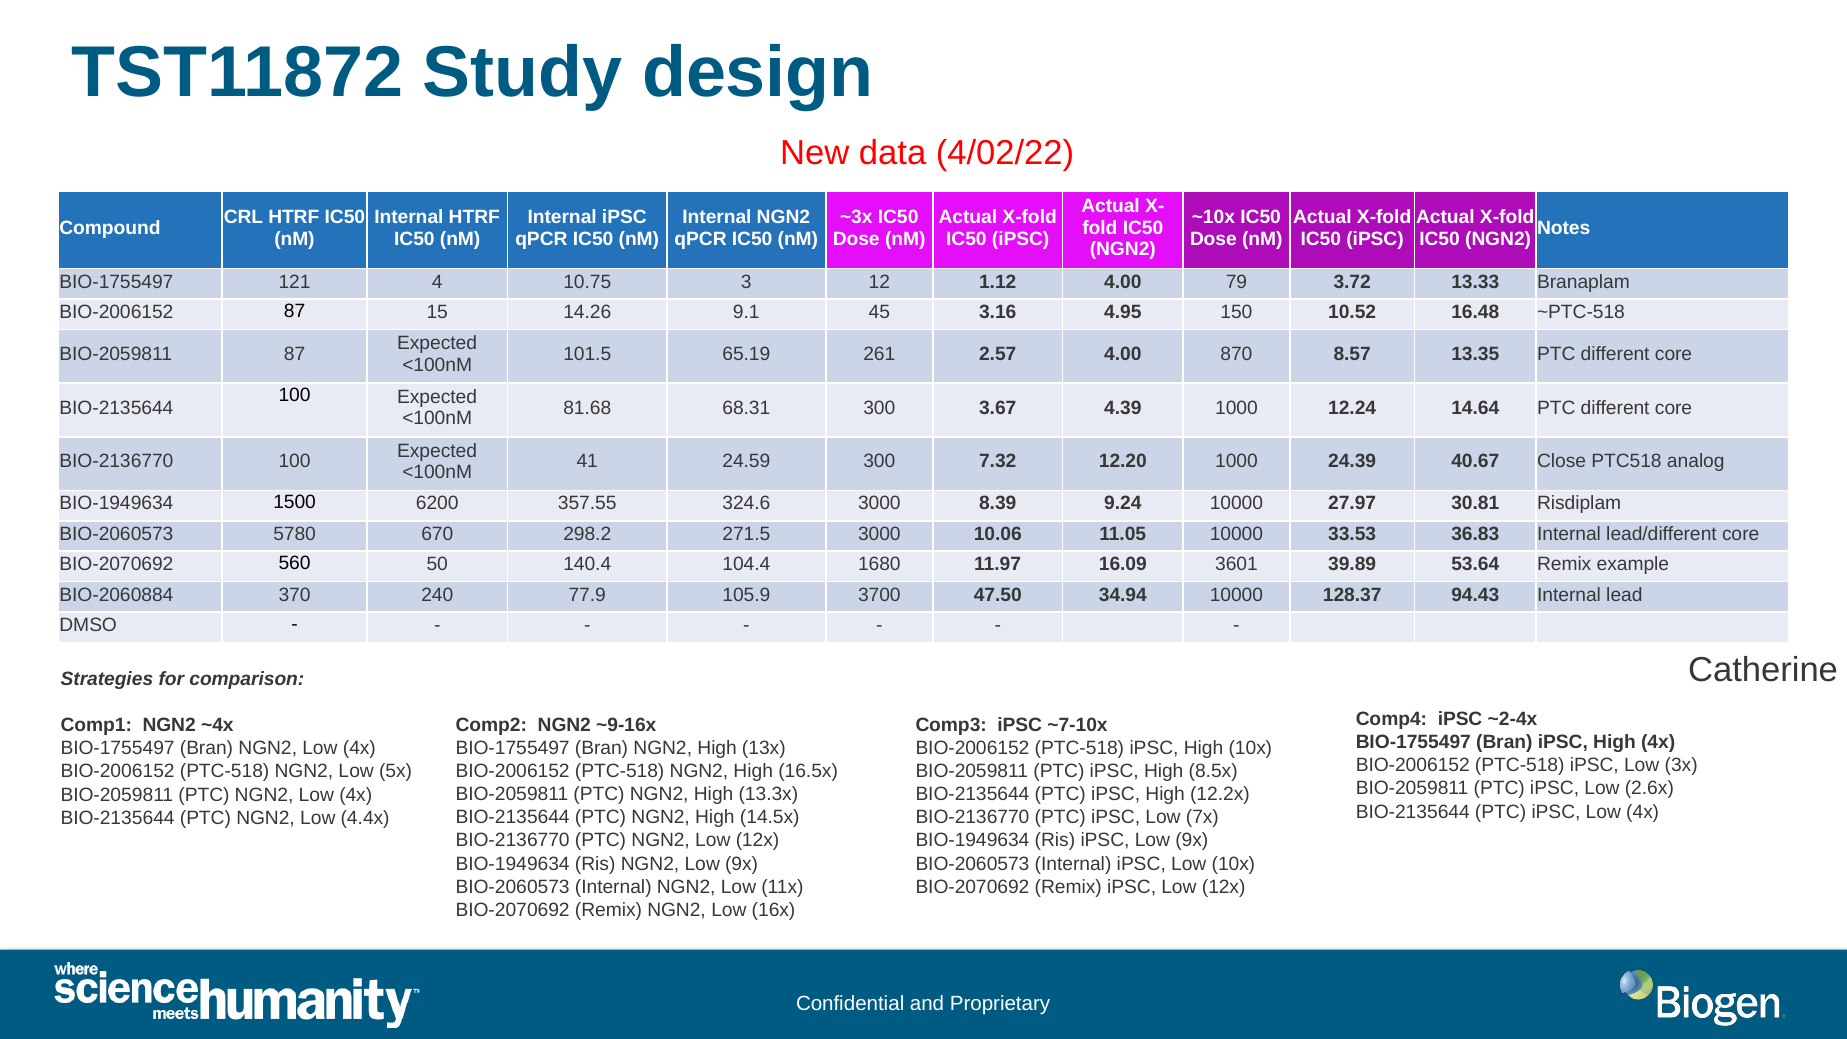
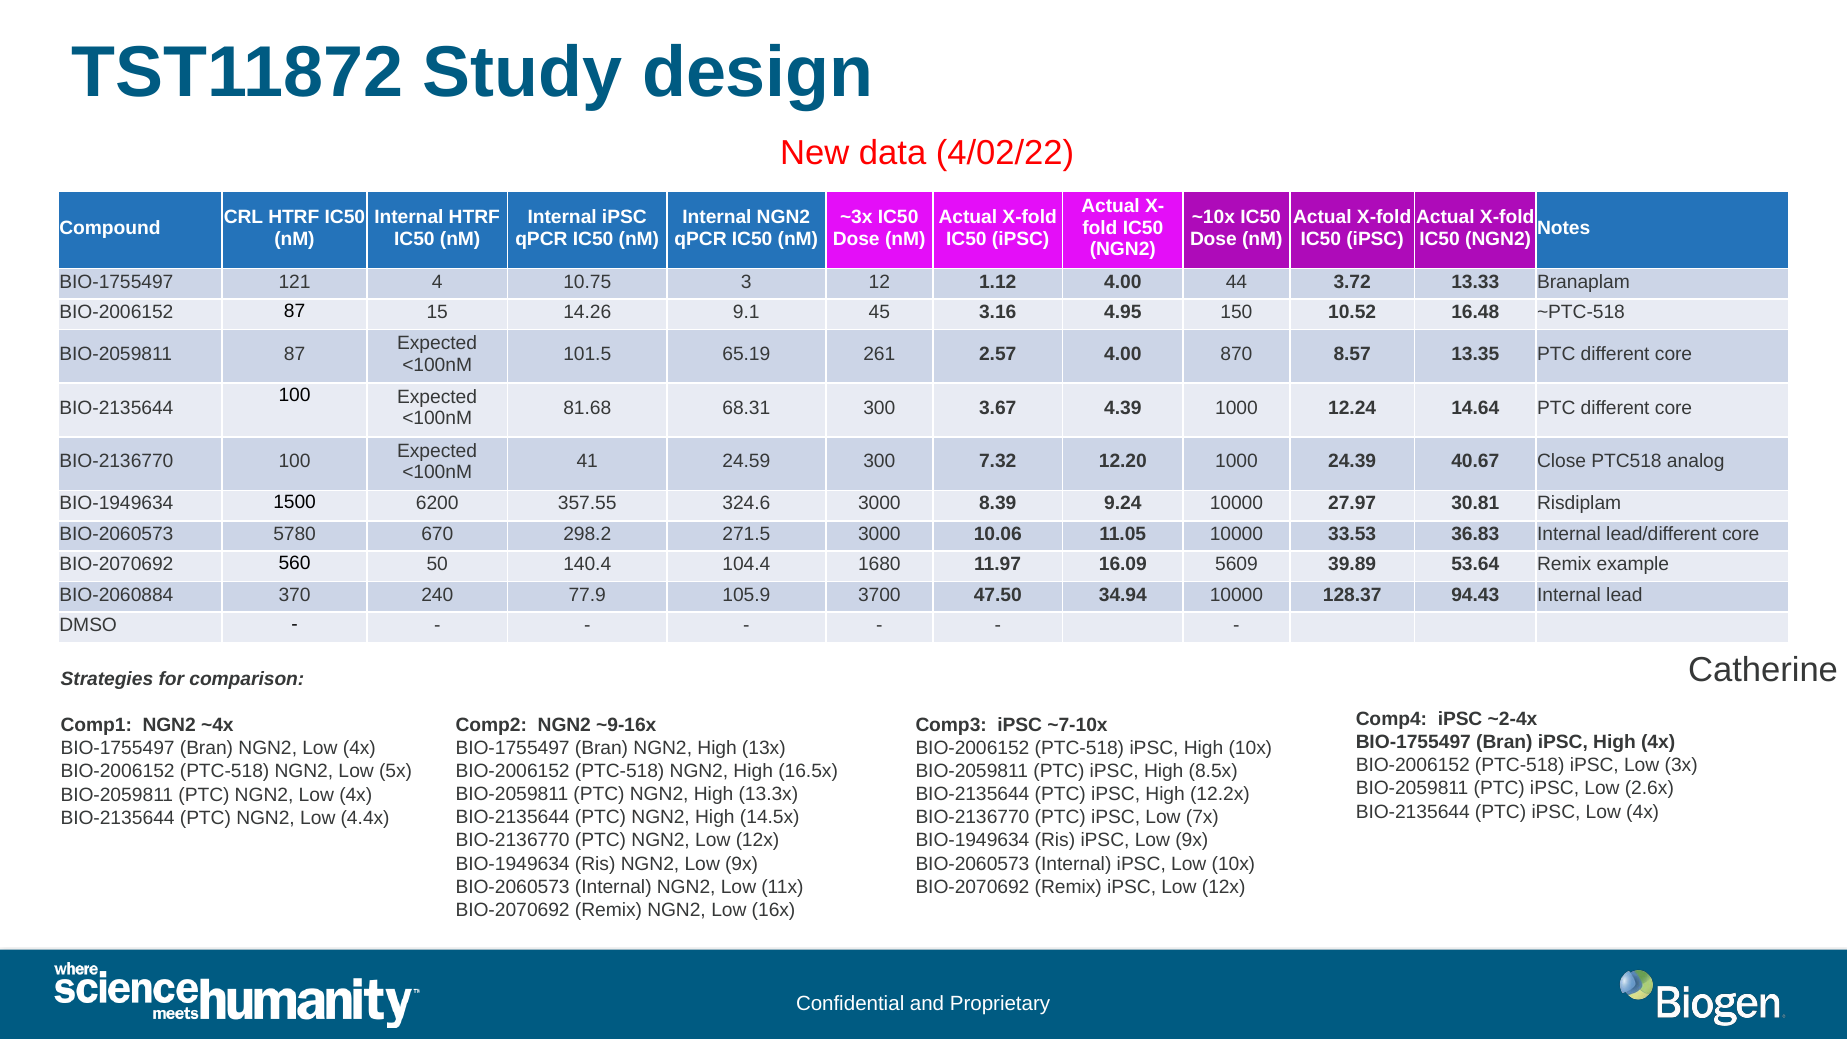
79: 79 -> 44
3601: 3601 -> 5609
